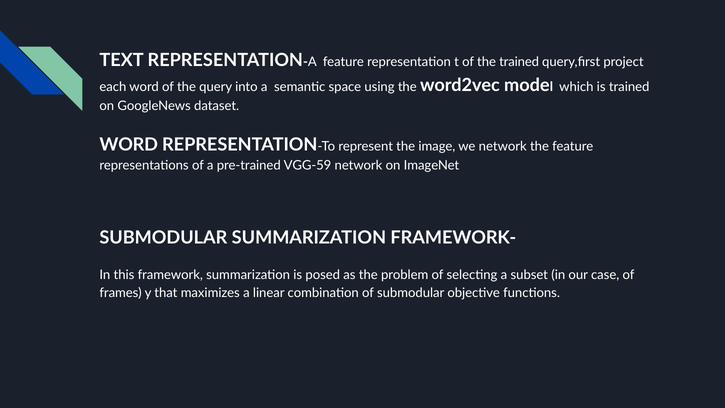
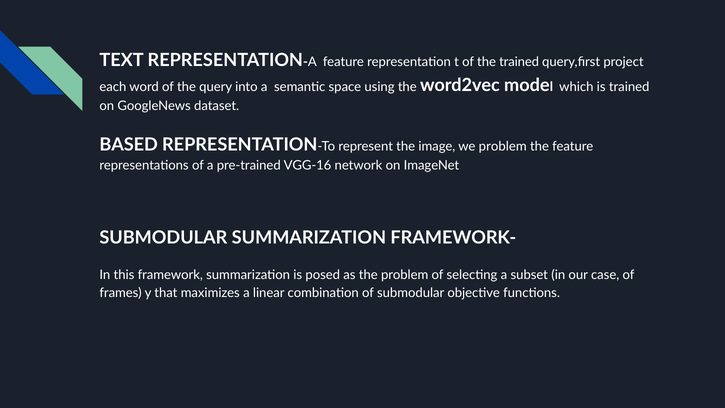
WORD at (129, 144): WORD -> BASED
we network: network -> problem
VGG-59: VGG-59 -> VGG-16
